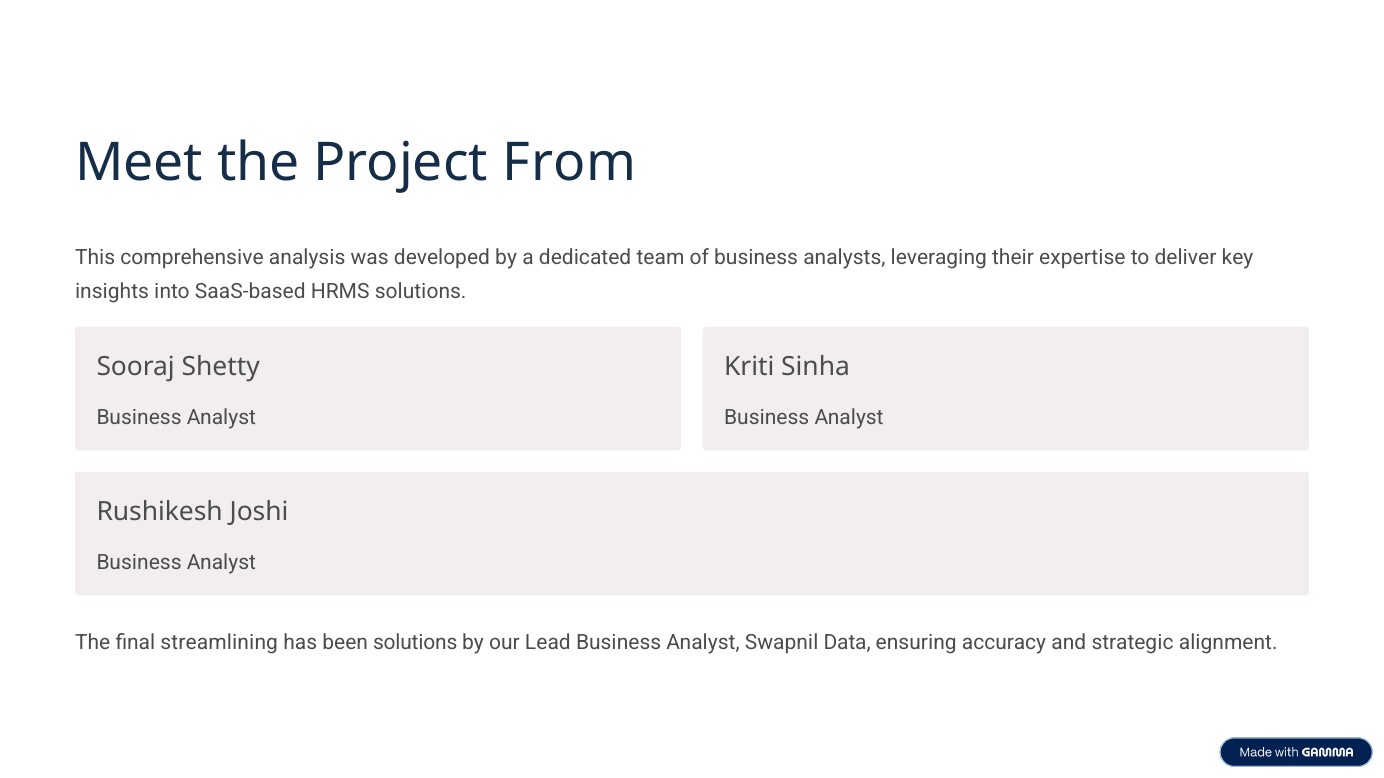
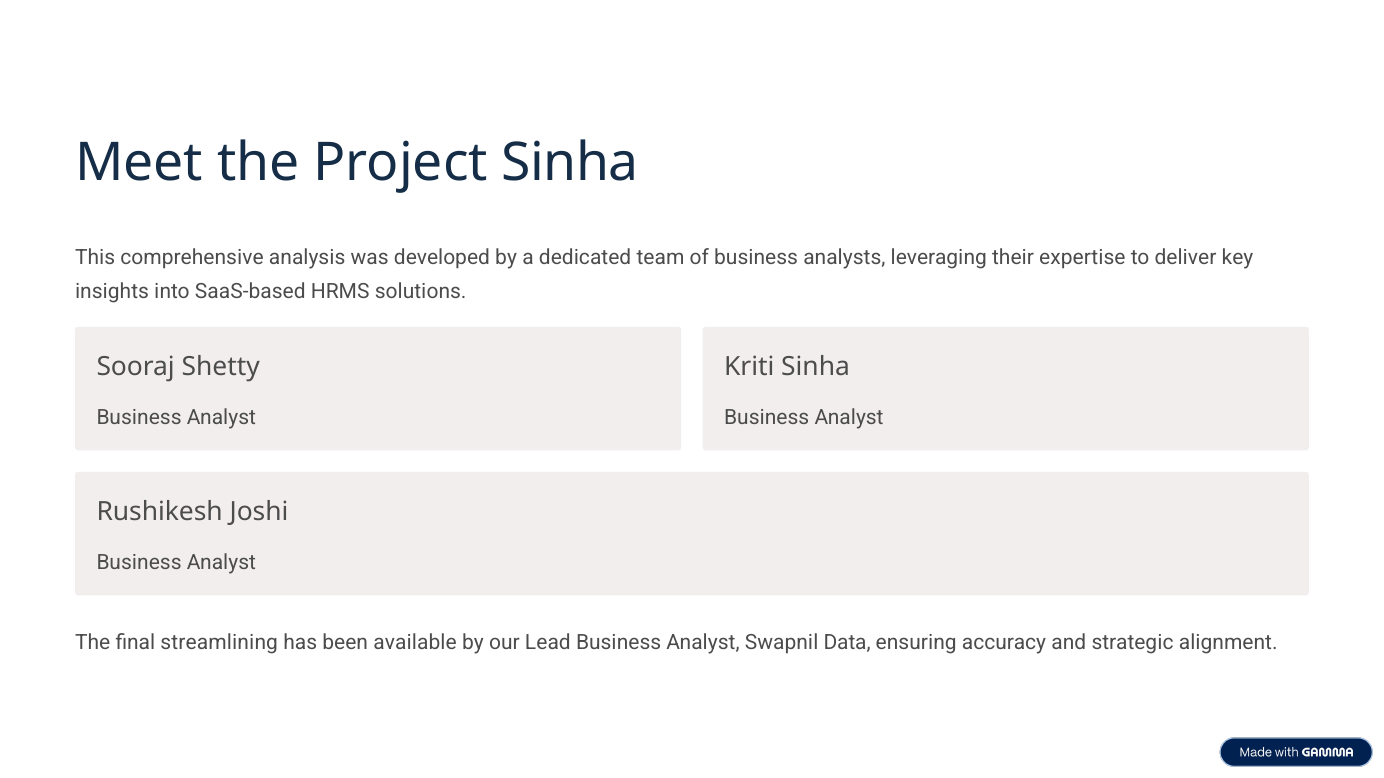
Project From: From -> Sinha
been solutions: solutions -> available
